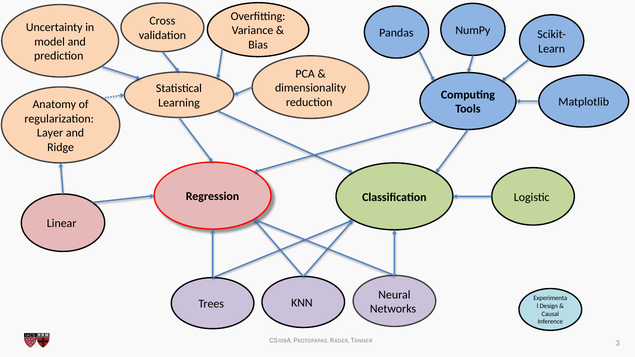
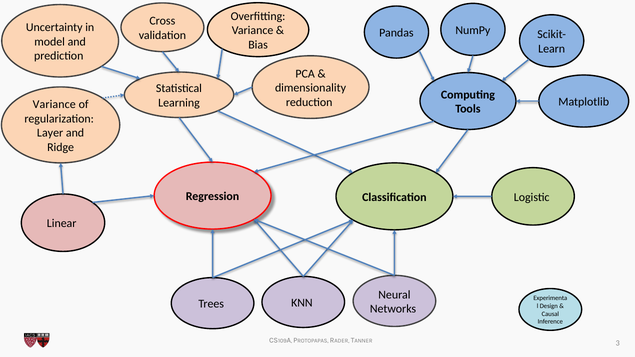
Anatomy at (54, 104): Anatomy -> Variance
